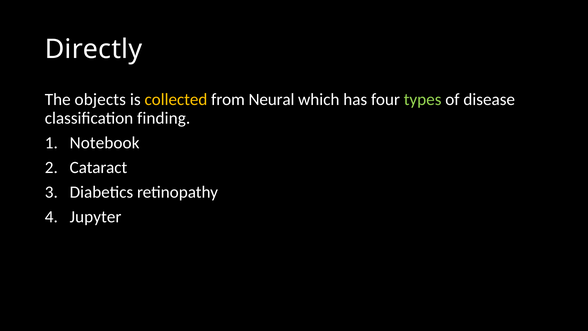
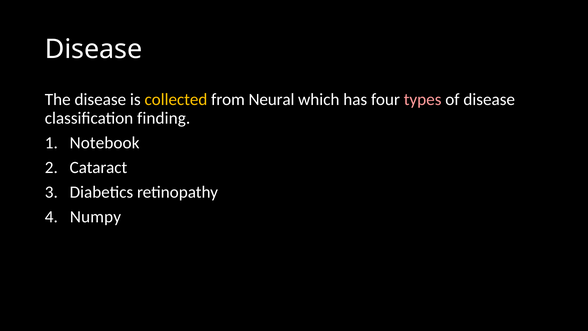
Directly at (93, 49): Directly -> Disease
The objects: objects -> disease
types colour: light green -> pink
Jupyter: Jupyter -> Numpy
